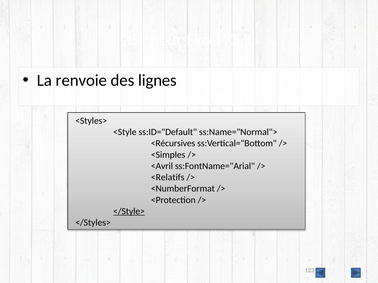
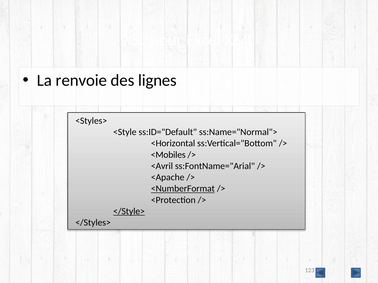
<Récursives: <Récursives -> <Horizontal
<Simples: <Simples -> <Mobiles
<Relatifs: <Relatifs -> <Apache
<NumberFormat underline: none -> present
